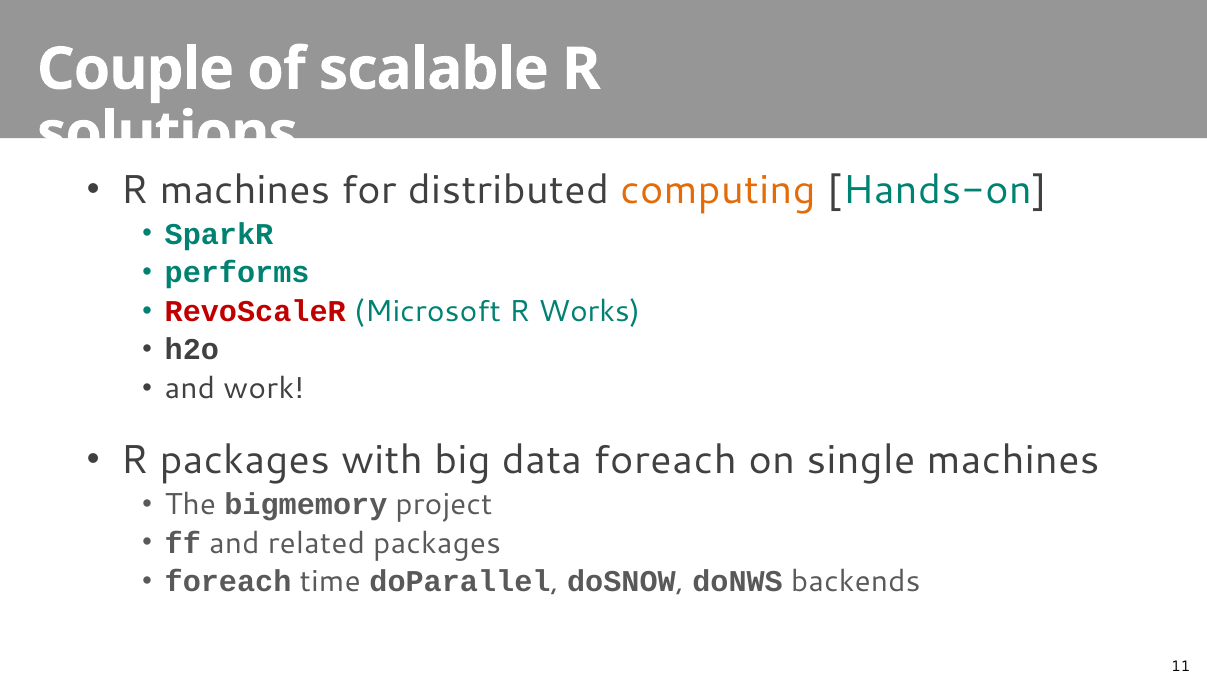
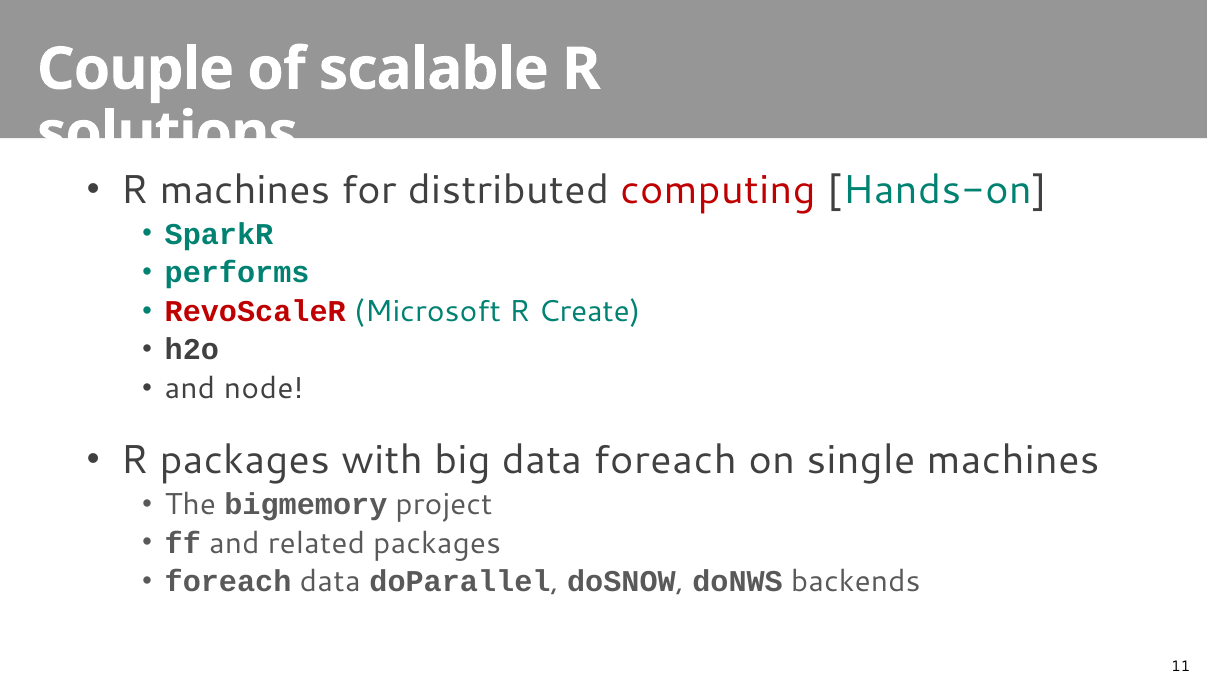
computing colour: orange -> red
Works: Works -> Create
work: work -> node
foreach time: time -> data
